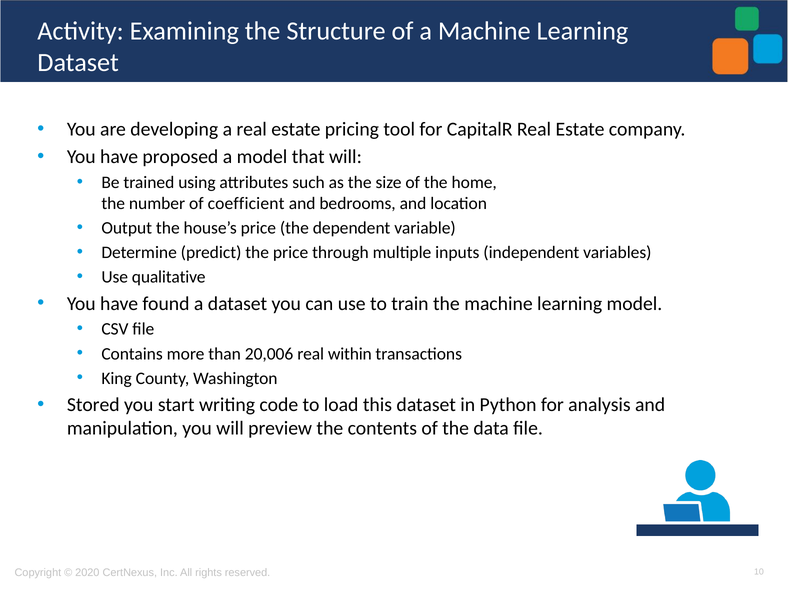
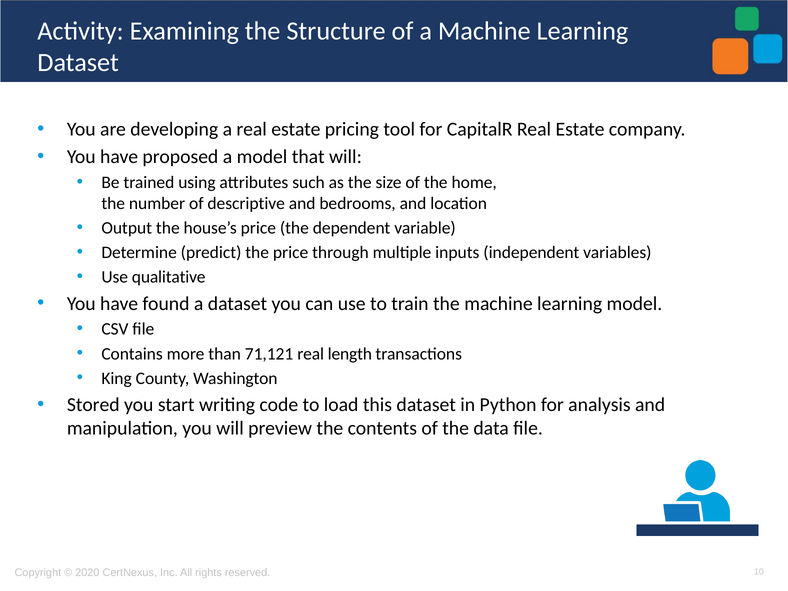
coefficient: coefficient -> descriptive
20,006: 20,006 -> 71,121
within: within -> length
